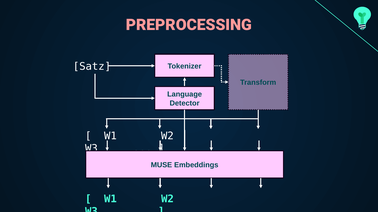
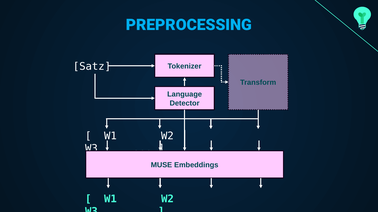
PREPROCESSING colour: pink -> light blue
